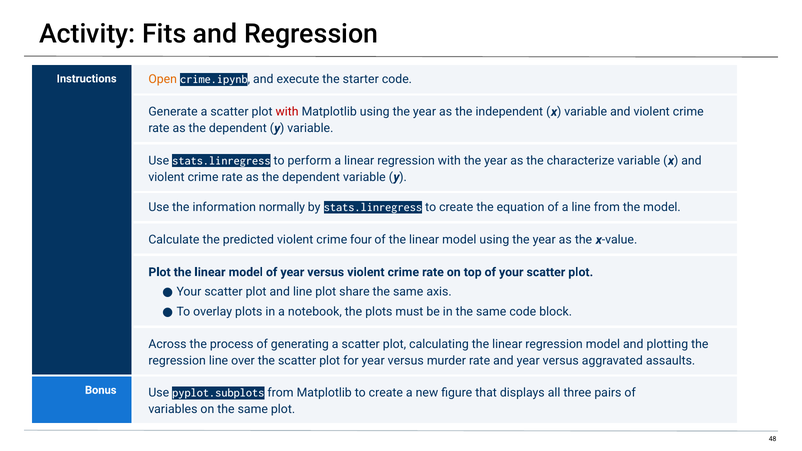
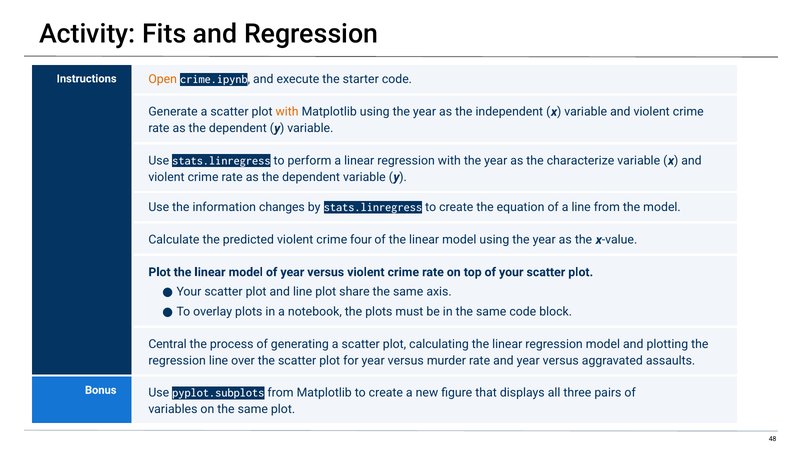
with at (287, 112) colour: red -> orange
normally: normally -> changes
Across: Across -> Central
